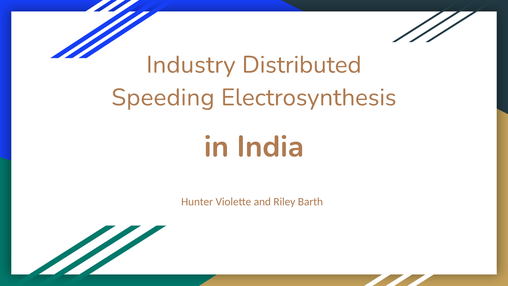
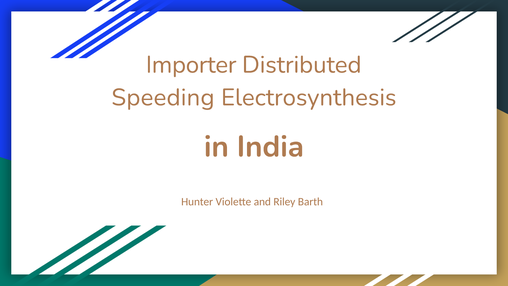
Industry: Industry -> Importer
